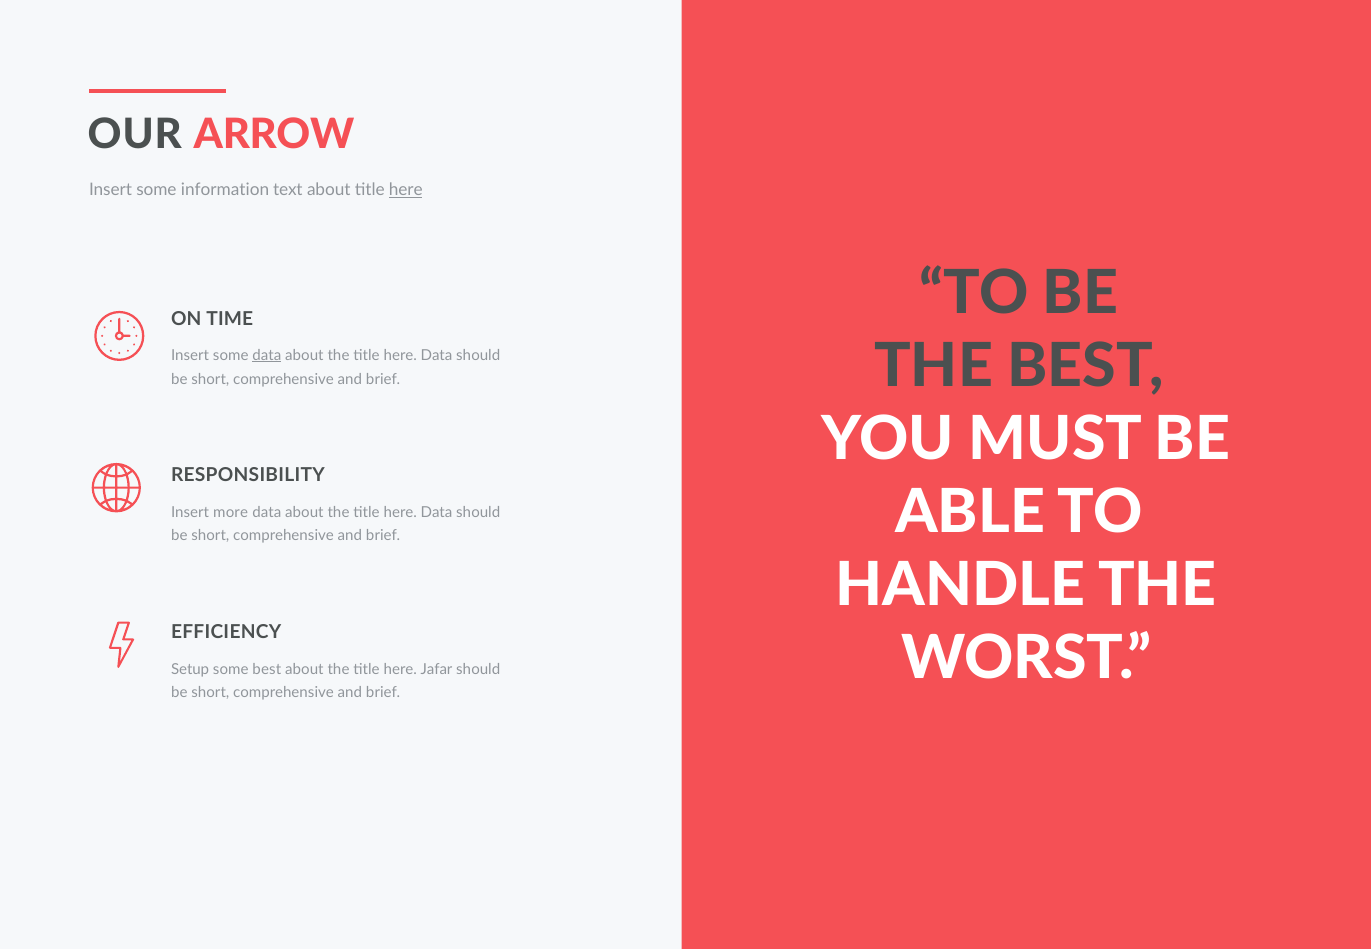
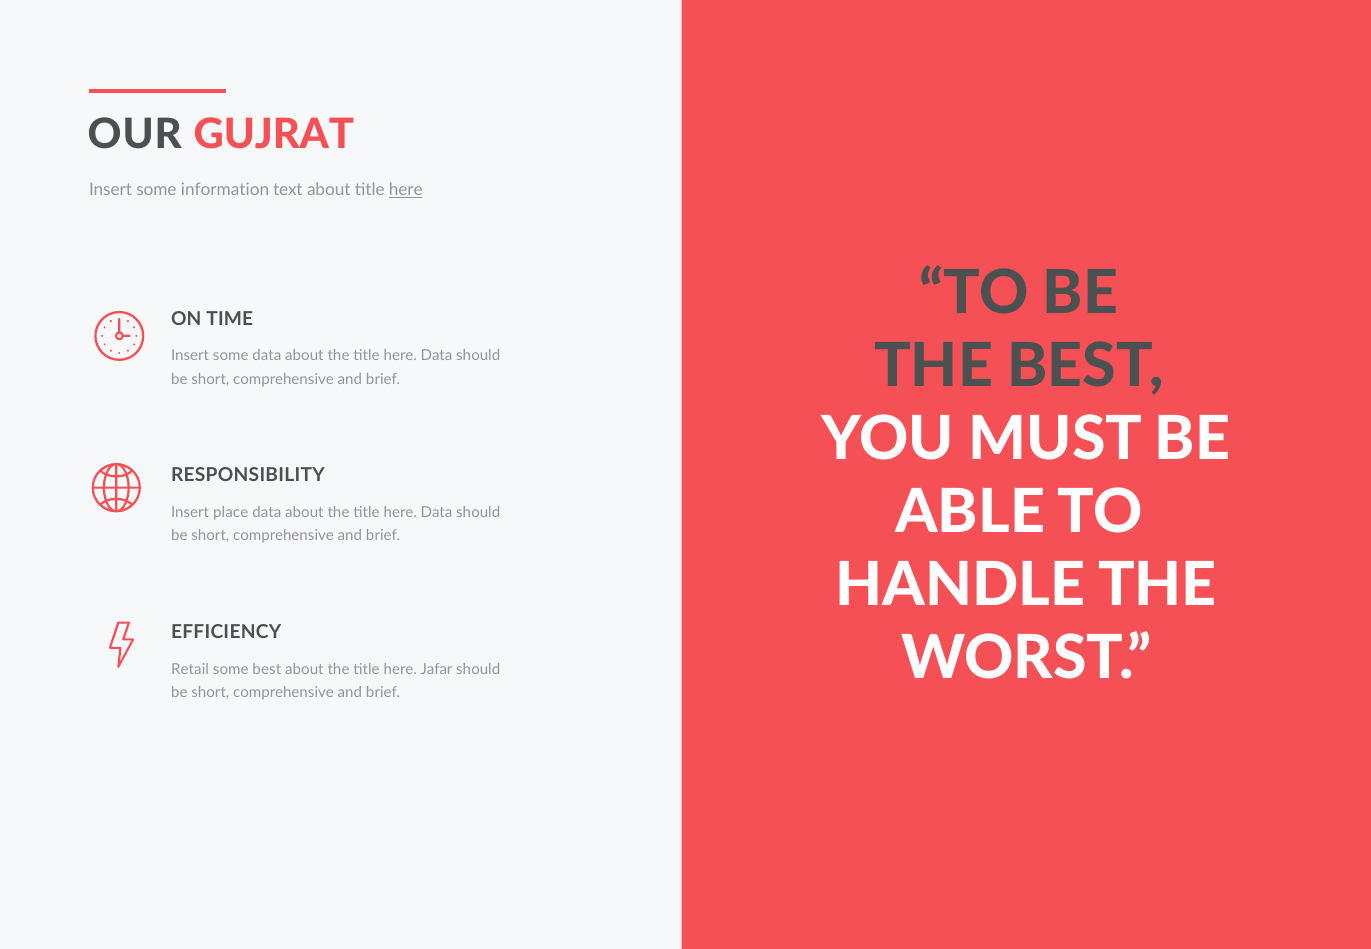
ARROW: ARROW -> GUJRAT
data at (267, 355) underline: present -> none
more: more -> place
Setup: Setup -> Retail
